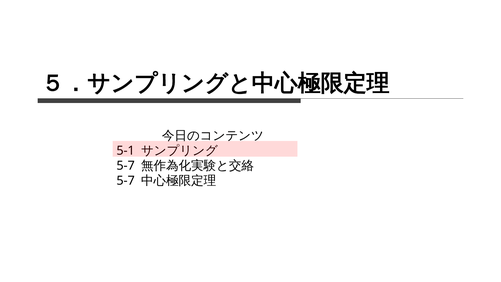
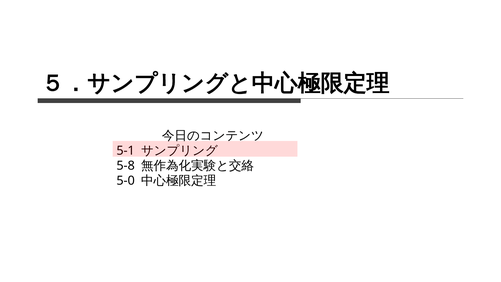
5-7 at (126, 166): 5-7 -> 5-8
5-7 at (126, 181): 5-7 -> 5-0
